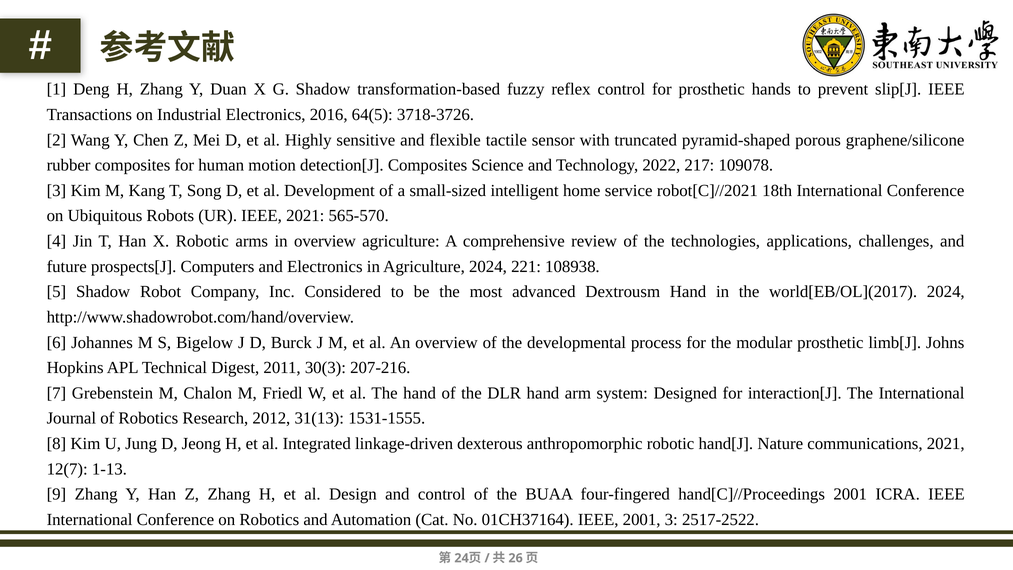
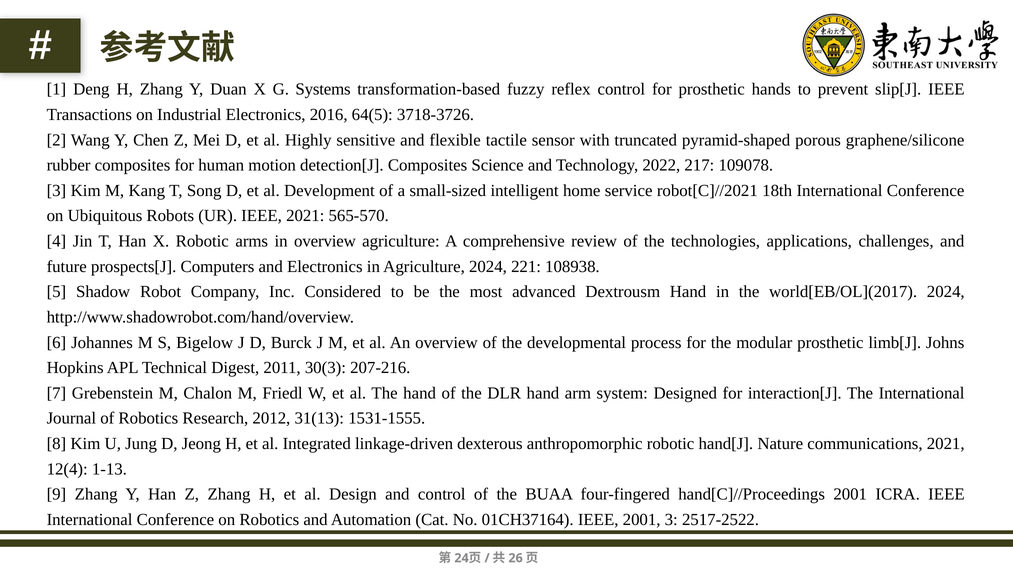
G Shadow: Shadow -> Systems
12(7: 12(7 -> 12(4
